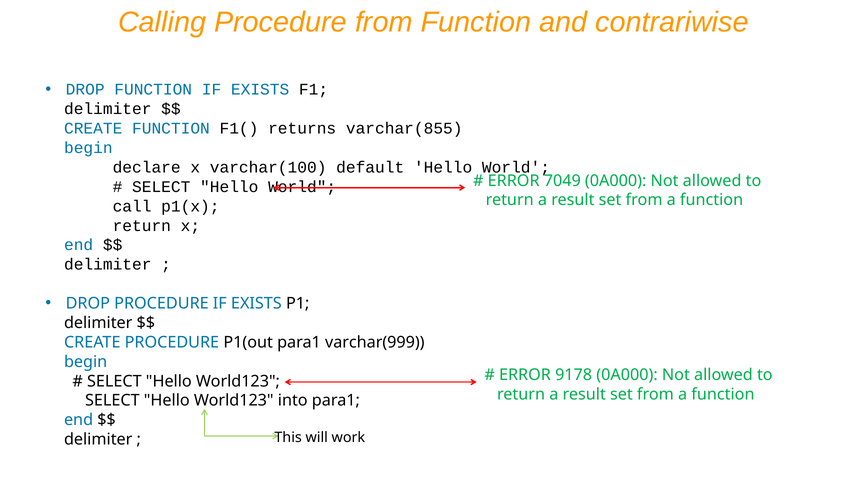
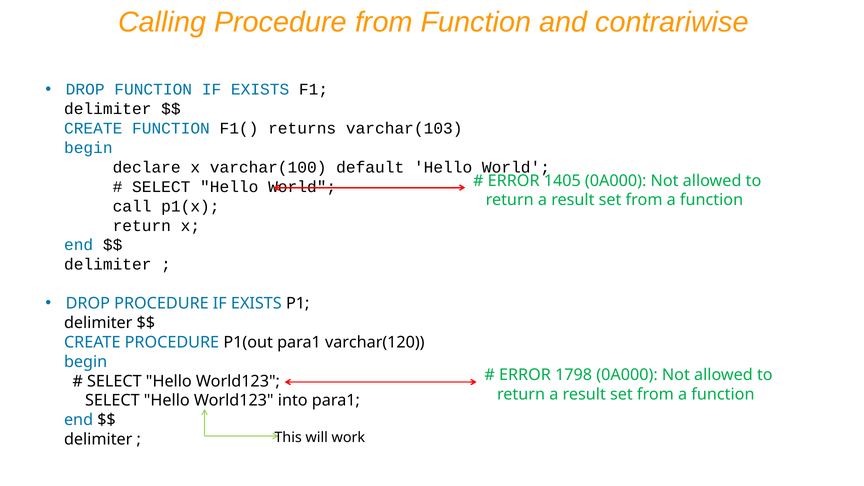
varchar(855: varchar(855 -> varchar(103
7049: 7049 -> 1405
varchar(999: varchar(999 -> varchar(120
9178: 9178 -> 1798
